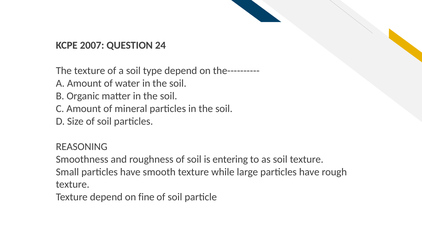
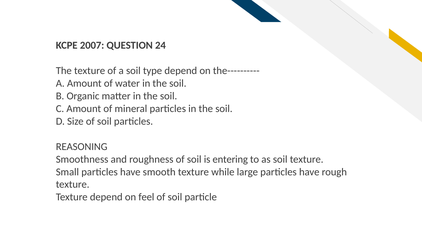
fine: fine -> feel
